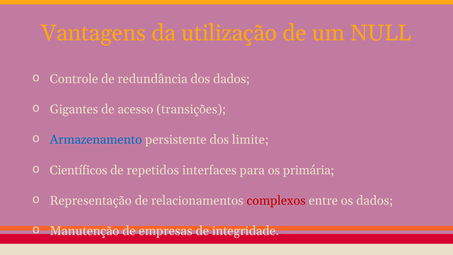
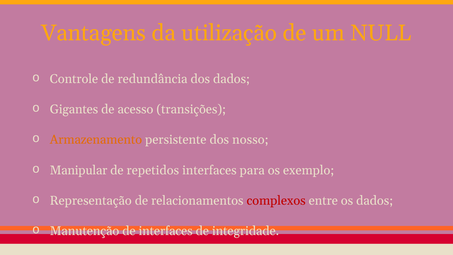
Armazenamento colour: blue -> orange
limite: limite -> nosso
Científicos: Científicos -> Manipular
primária: primária -> exemplo
de empresas: empresas -> interfaces
